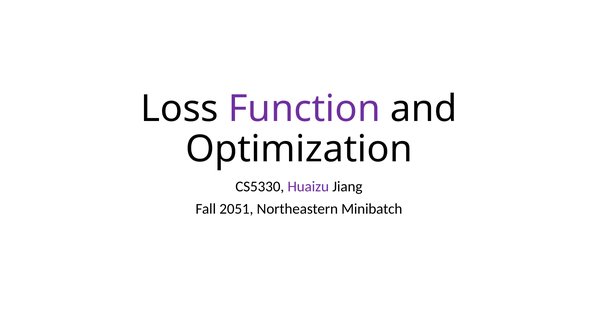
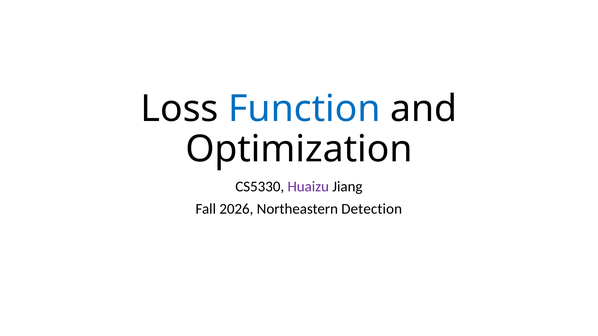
Function colour: purple -> blue
2051: 2051 -> 2026
Minibatch: Minibatch -> Detection
